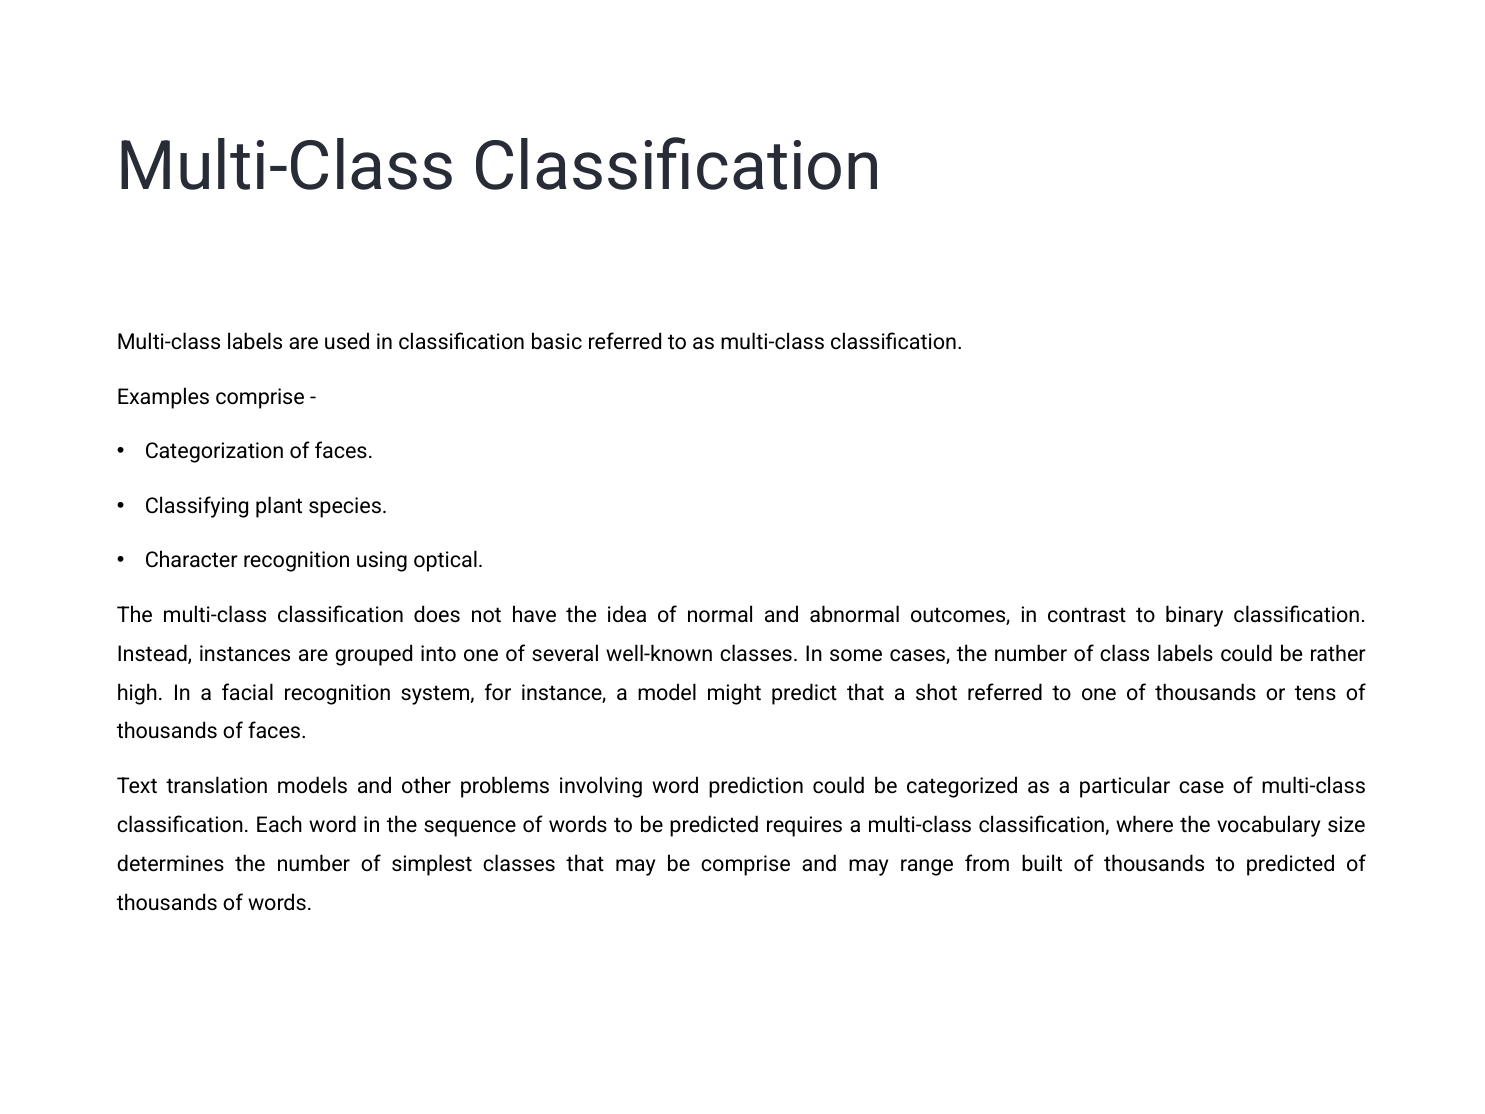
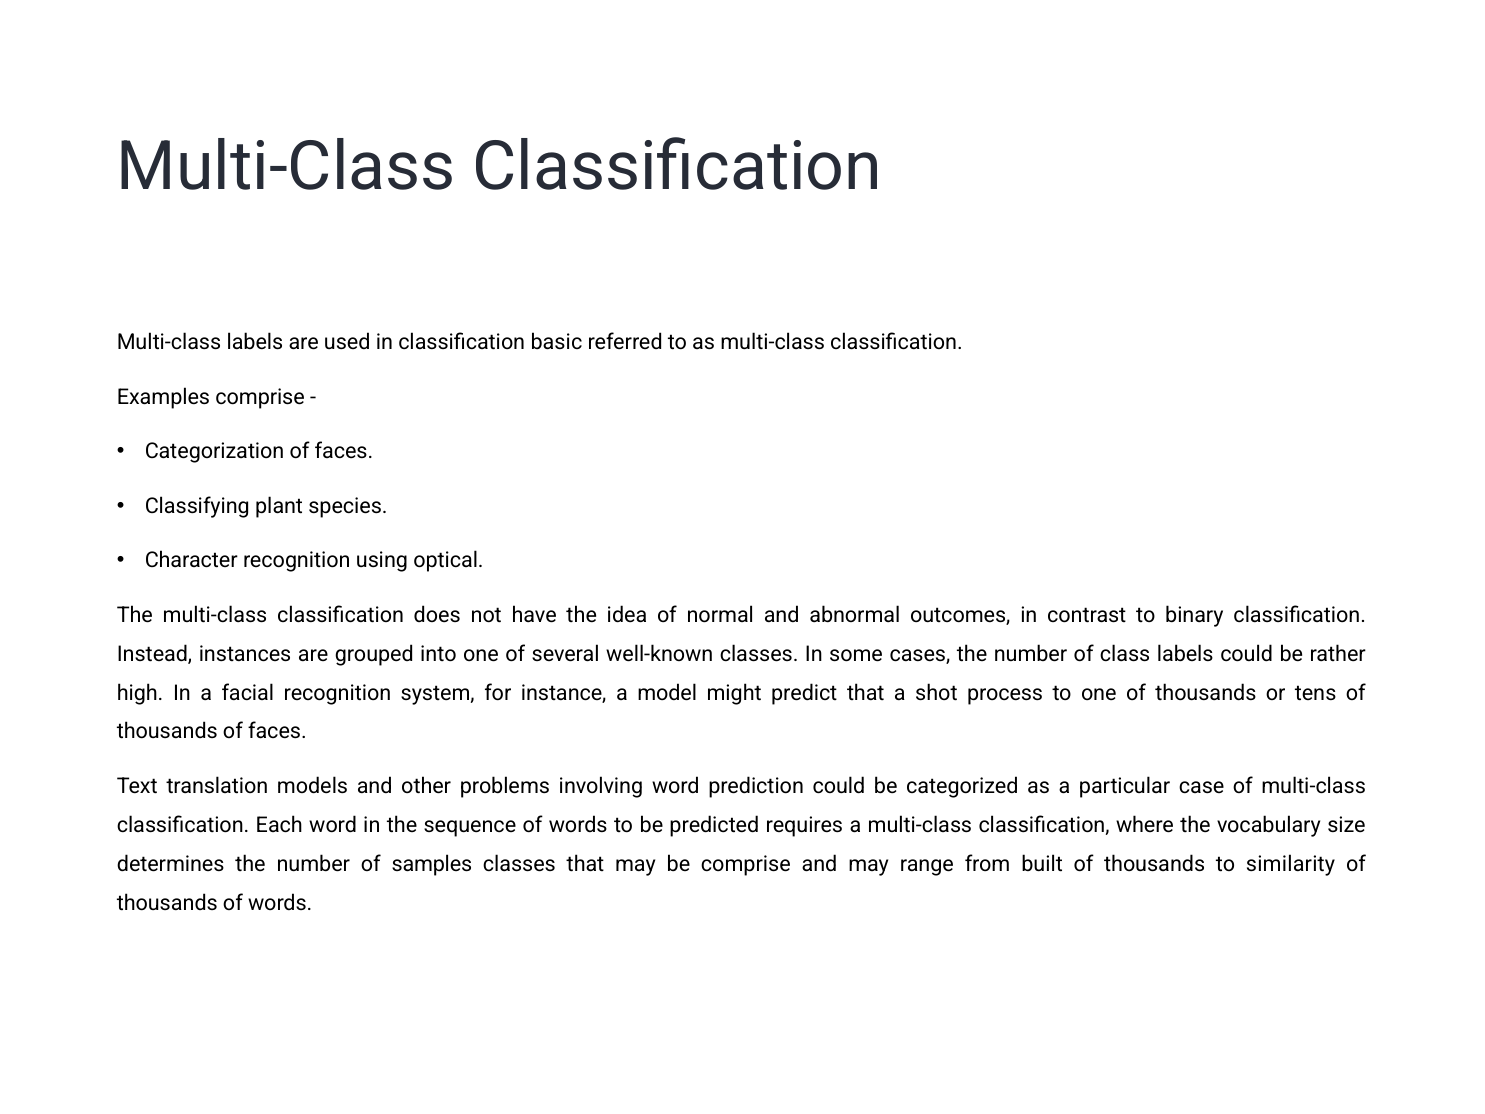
shot referred: referred -> process
simplest: simplest -> samples
to predicted: predicted -> similarity
